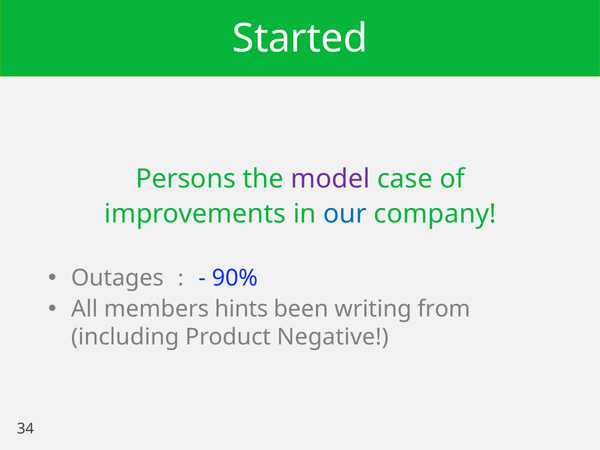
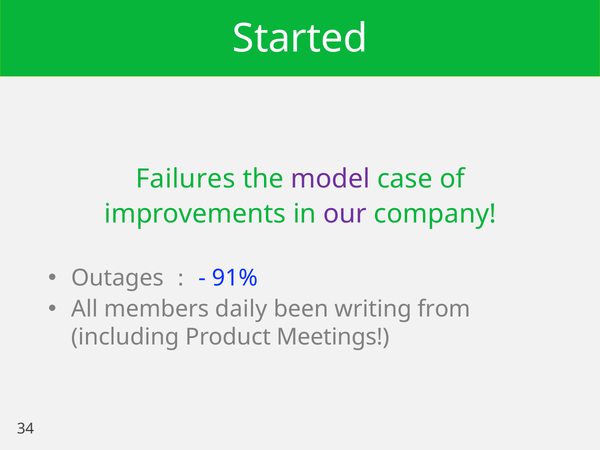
Persons: Persons -> Failures
our colour: blue -> purple
90%: 90% -> 91%
hints: hints -> daily
Negative: Negative -> Meetings
